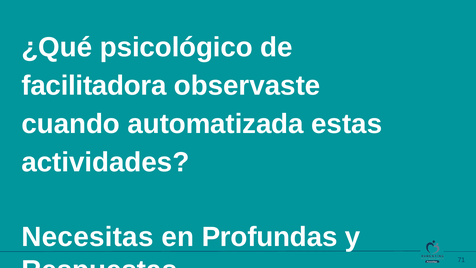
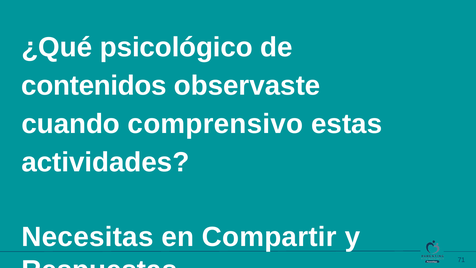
facilitadora: facilitadora -> contenidos
automatizada: automatizada -> comprensivo
Profundas: Profundas -> Compartir
